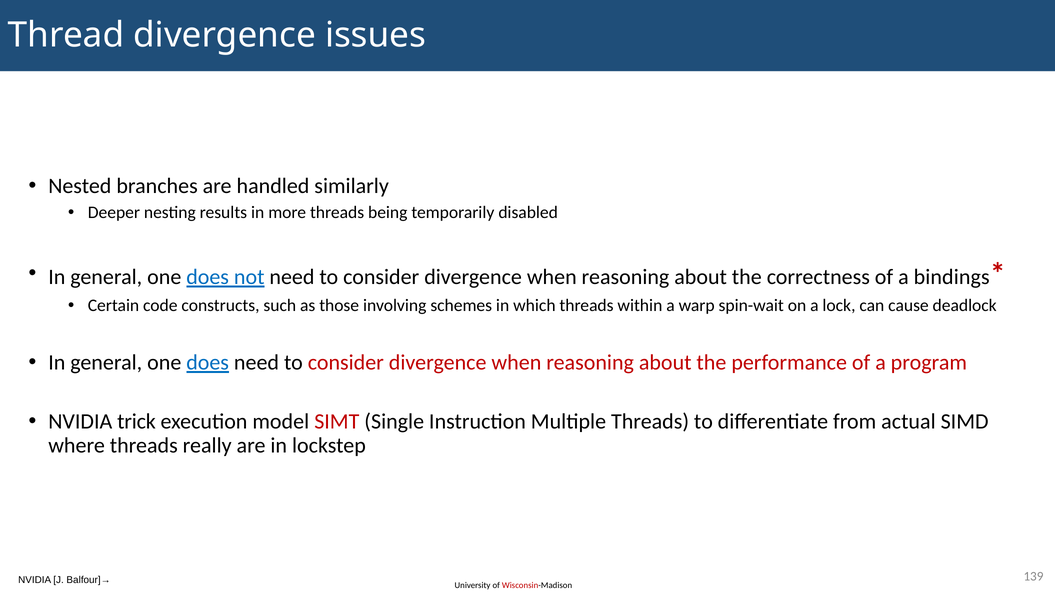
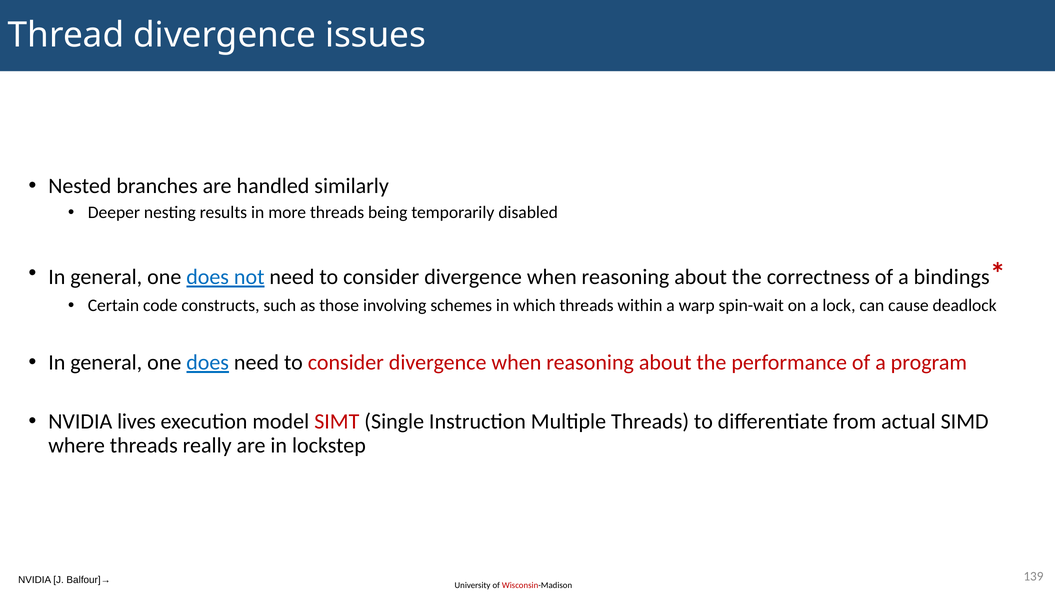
trick: trick -> lives
